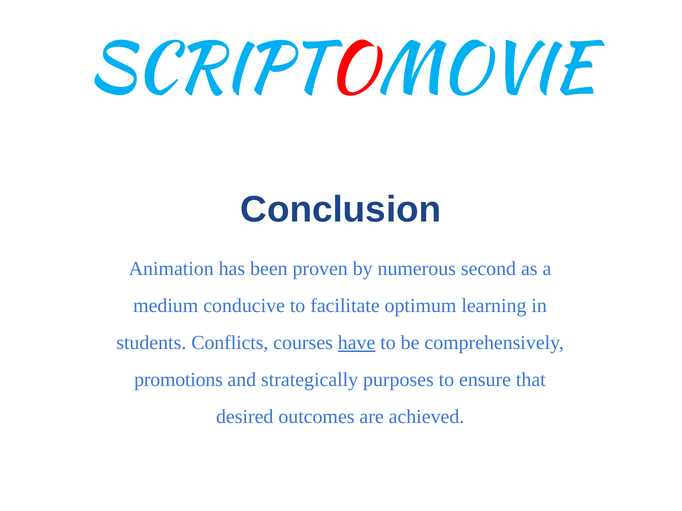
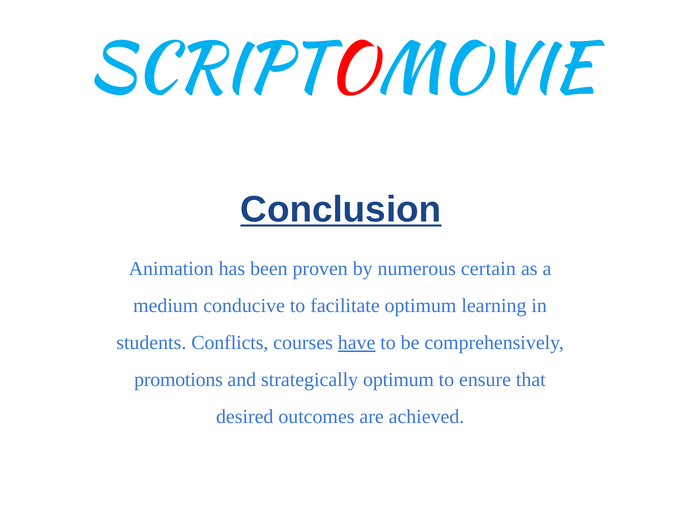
Conclusion underline: none -> present
second: second -> certain
strategically purposes: purposes -> optimum
